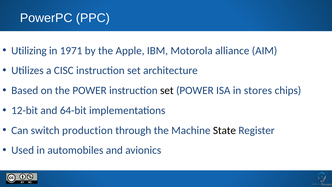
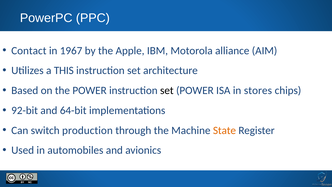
Utilizing: Utilizing -> Contact
1971: 1971 -> 1967
CISC: CISC -> THIS
12-bit: 12-bit -> 92-bit
State colour: black -> orange
